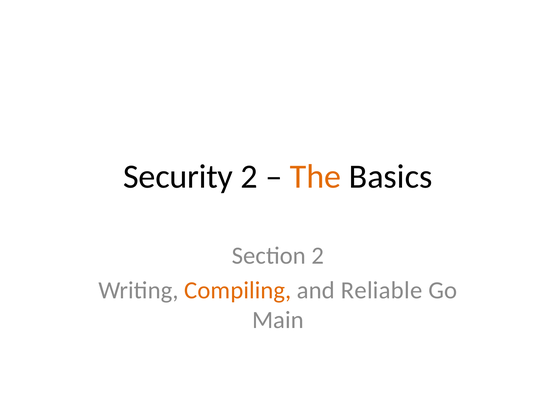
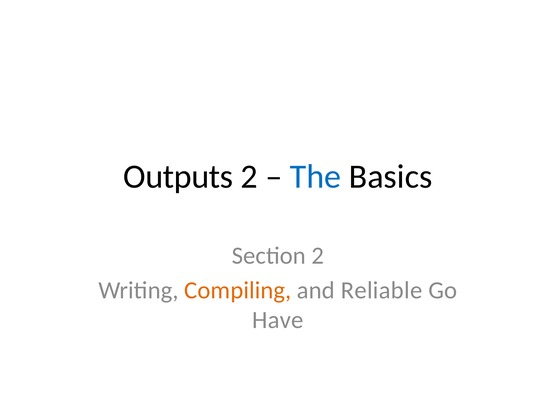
Security: Security -> Outputs
The colour: orange -> blue
Main: Main -> Have
